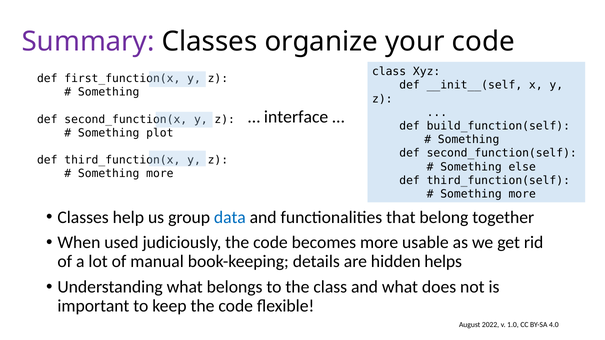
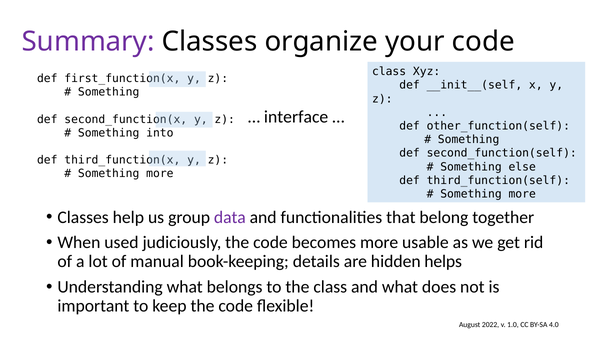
build_function(self: build_function(self -> other_function(self
plot: plot -> into
data colour: blue -> purple
